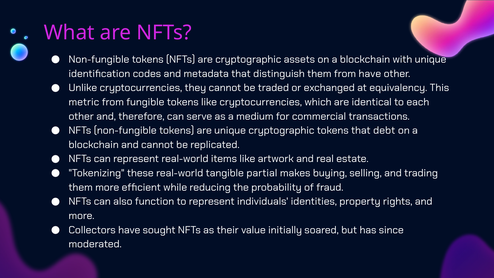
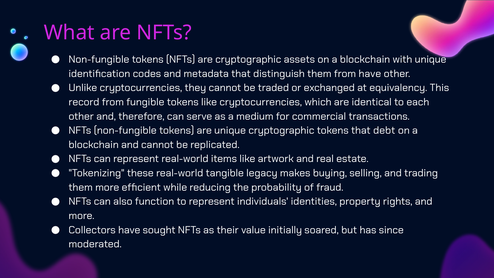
metric: metric -> record
partial: partial -> legacy
